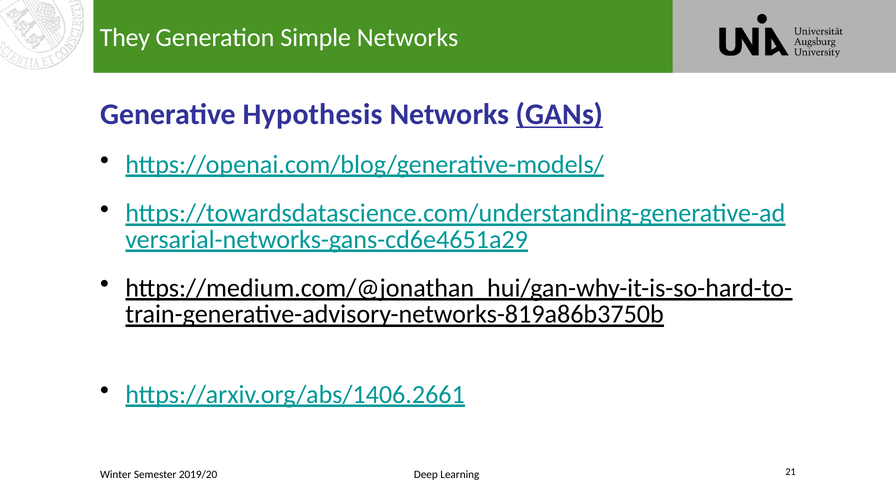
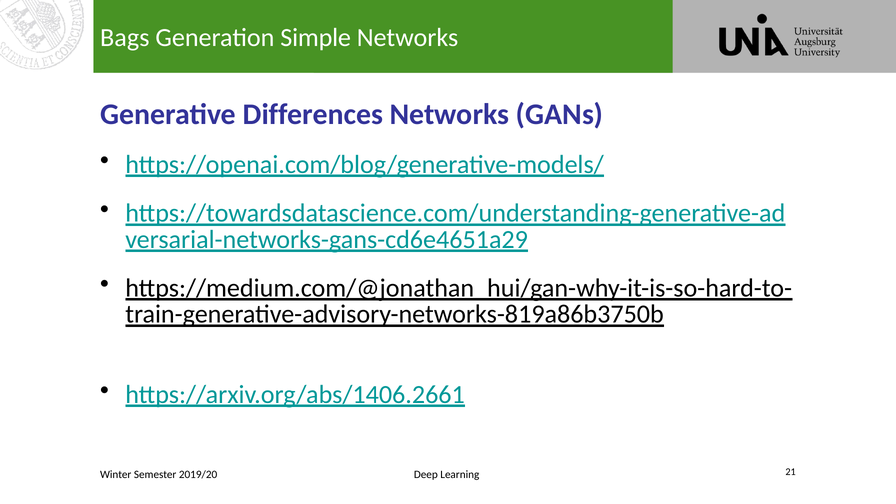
They: They -> Bags
Hypothesis: Hypothesis -> Differences
GANs underline: present -> none
